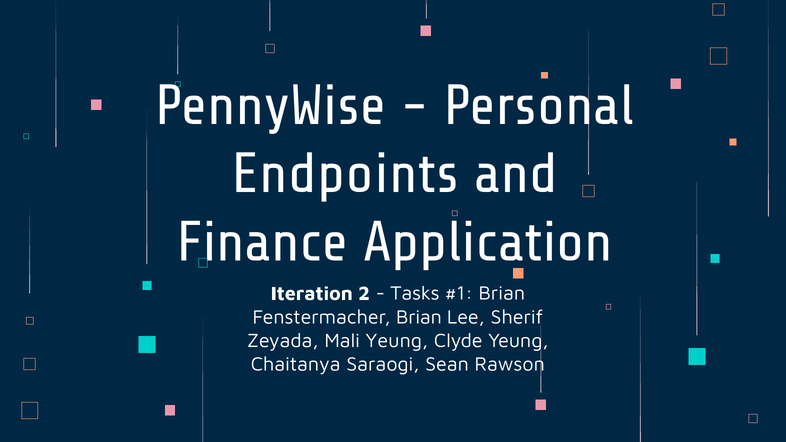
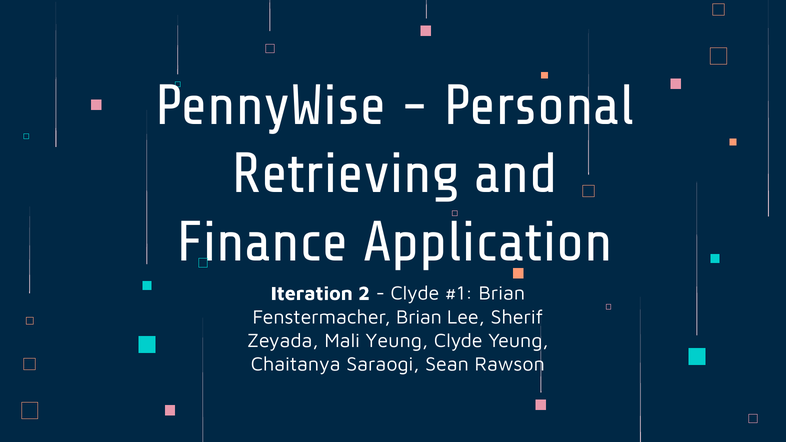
Endpoints: Endpoints -> Retrieving
Tasks at (415, 294): Tasks -> Clyde
